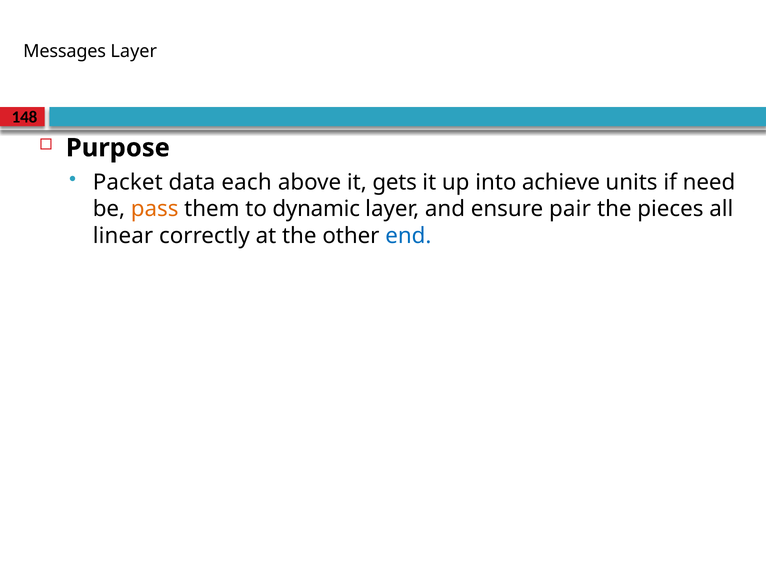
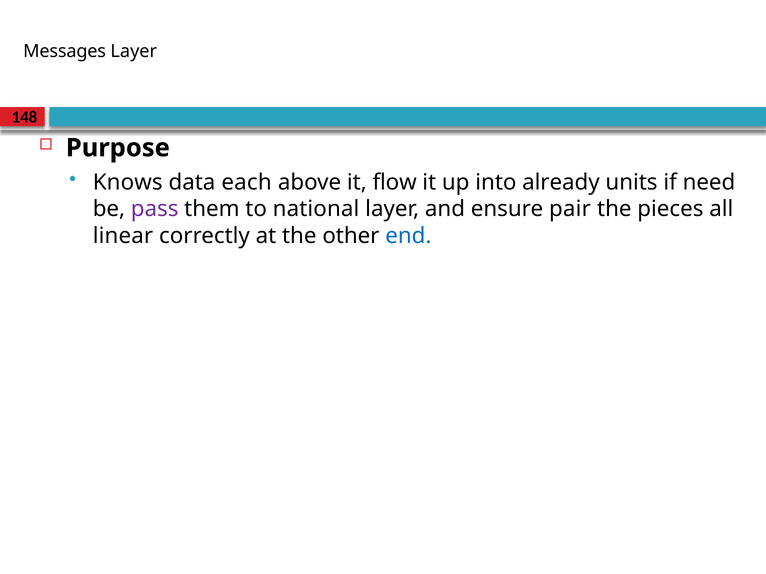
Packet: Packet -> Knows
gets: gets -> flow
achieve: achieve -> already
pass colour: orange -> purple
dynamic: dynamic -> national
